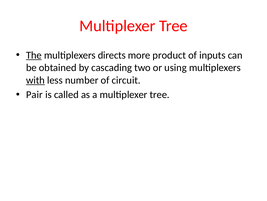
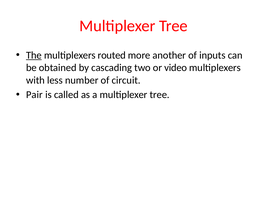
directs: directs -> routed
product: product -> another
using: using -> video
with underline: present -> none
